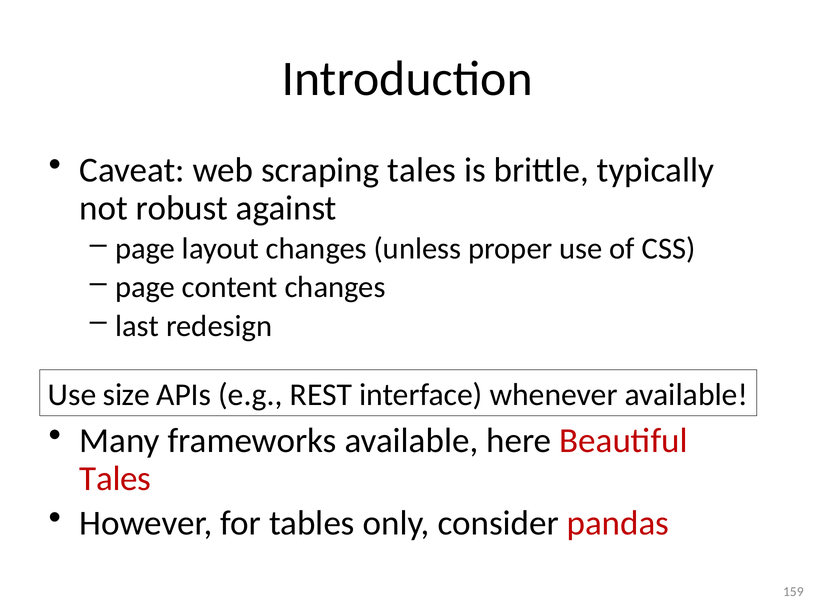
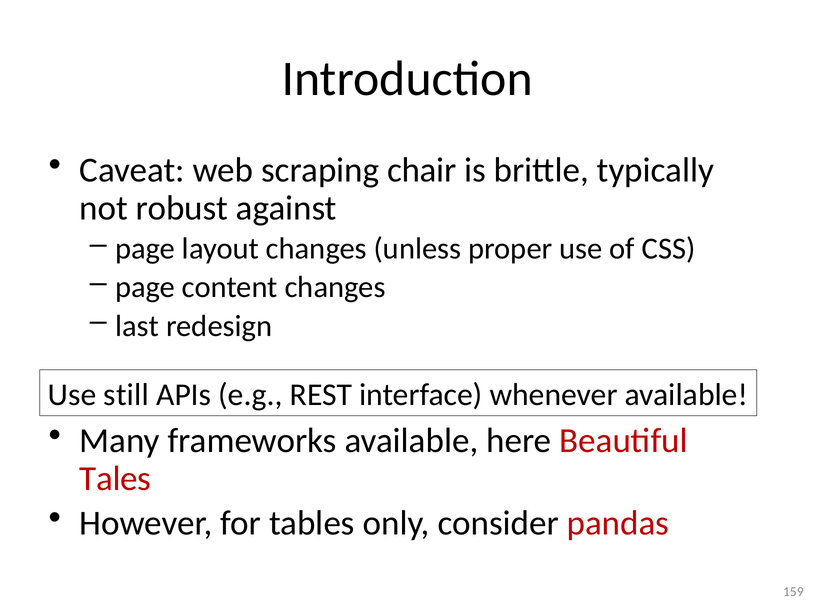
scraping tales: tales -> chair
size: size -> still
